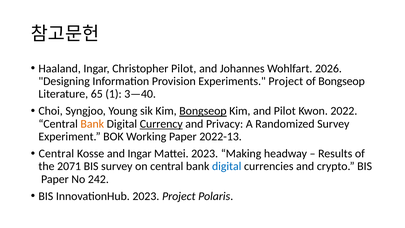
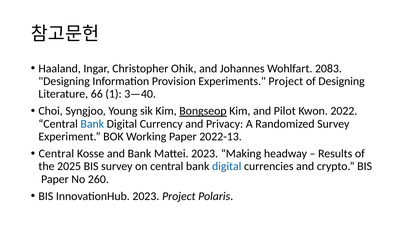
Christopher Pilot: Pilot -> Ohik
2026: 2026 -> 2083
of Bongseop: Bongseop -> Designing
65: 65 -> 66
Bank at (92, 124) colour: orange -> blue
Currency underline: present -> none
and Ingar: Ingar -> Bank
2071: 2071 -> 2025
242: 242 -> 260
